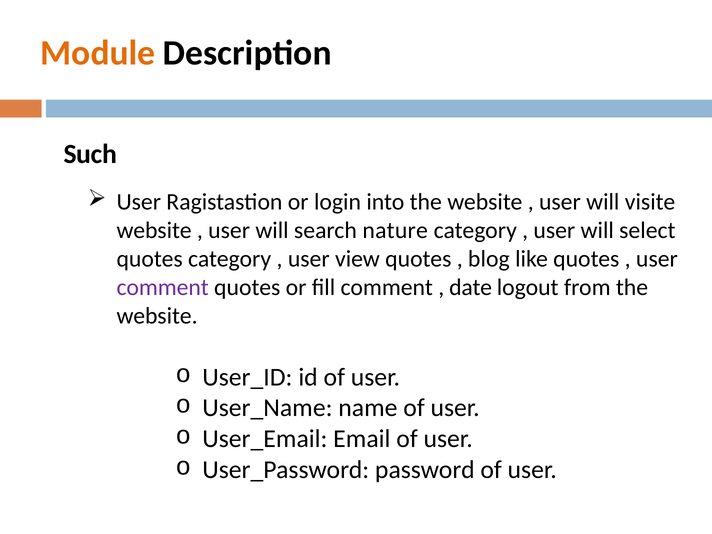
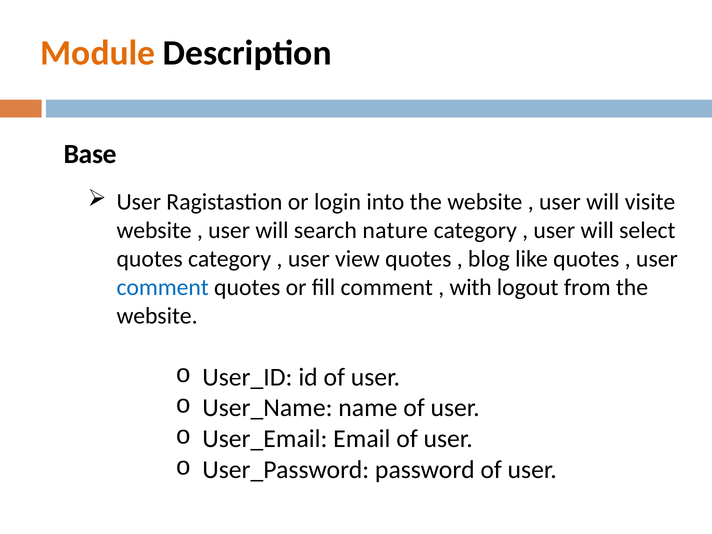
Such: Such -> Base
comment at (163, 288) colour: purple -> blue
date: date -> with
